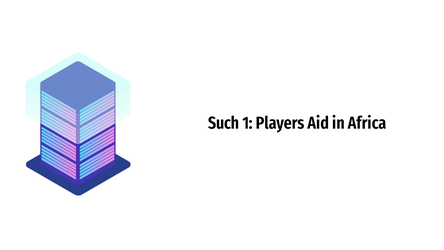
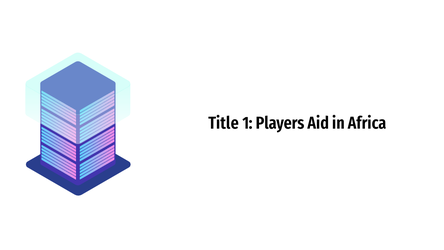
Such: Such -> Title
